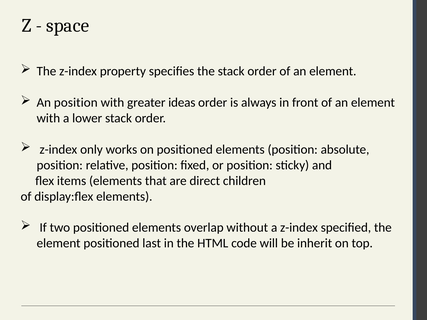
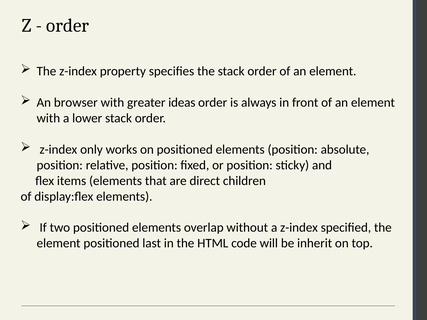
space at (68, 25): space -> order
An position: position -> browser
